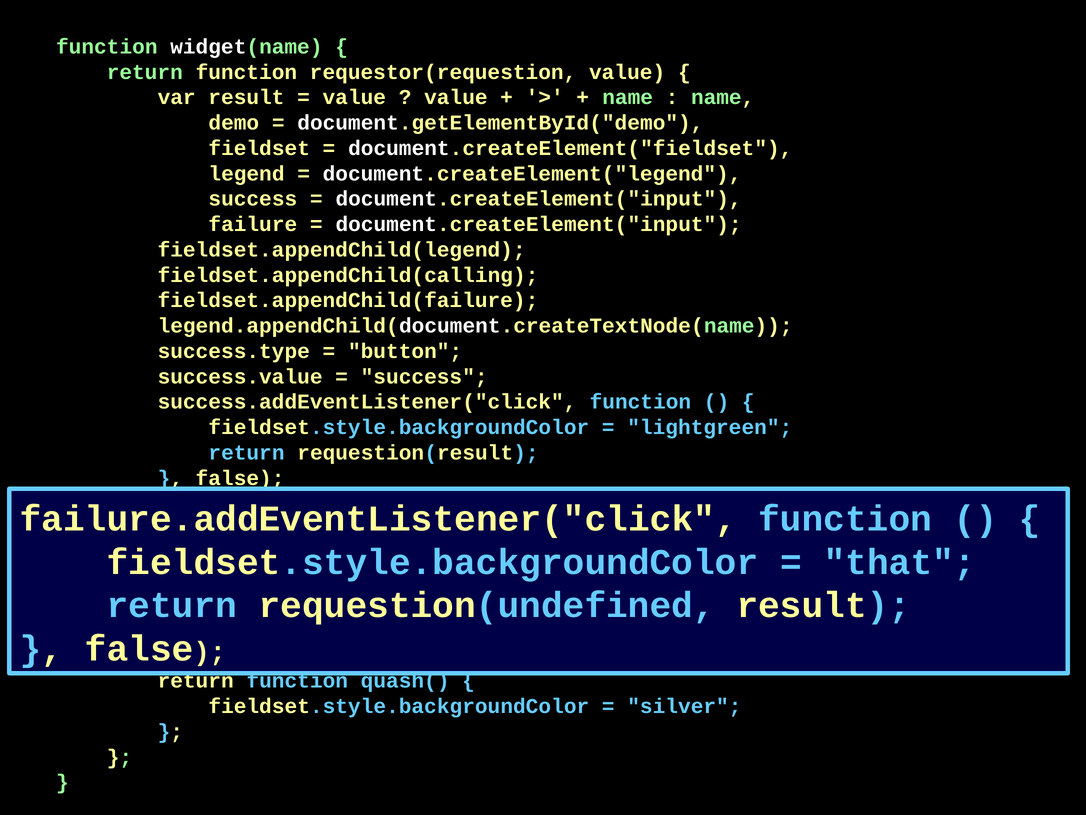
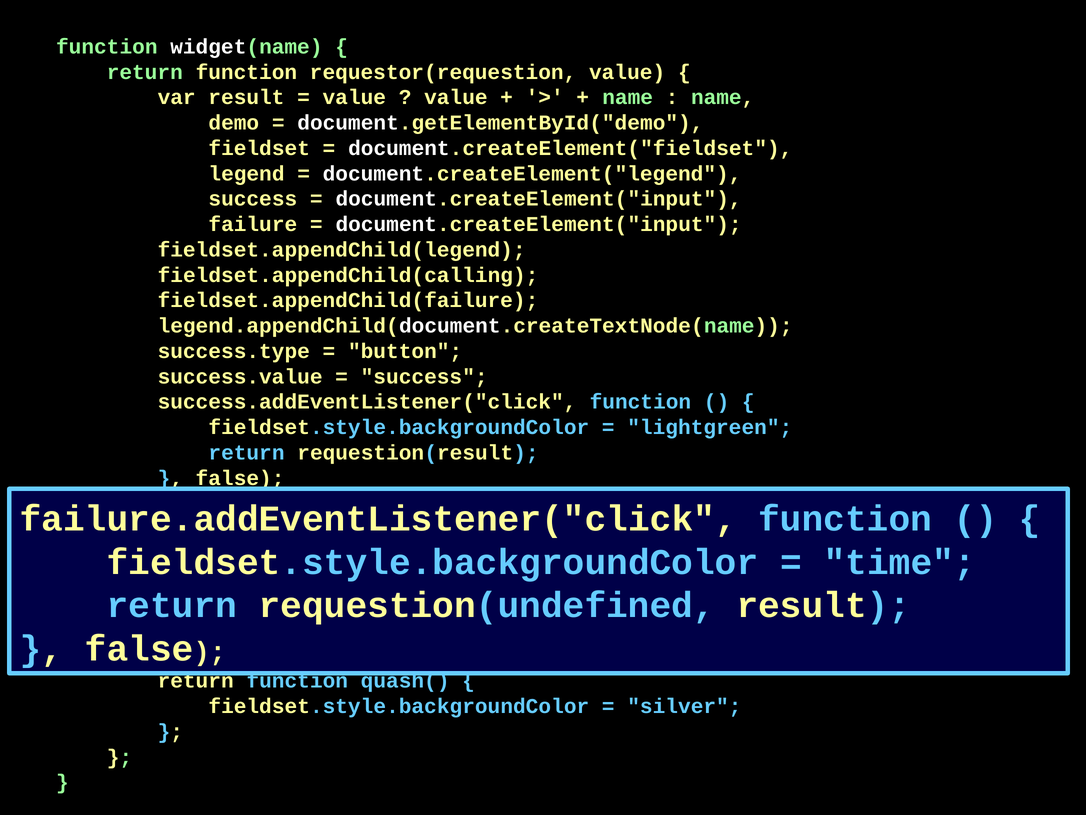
that: that -> time
